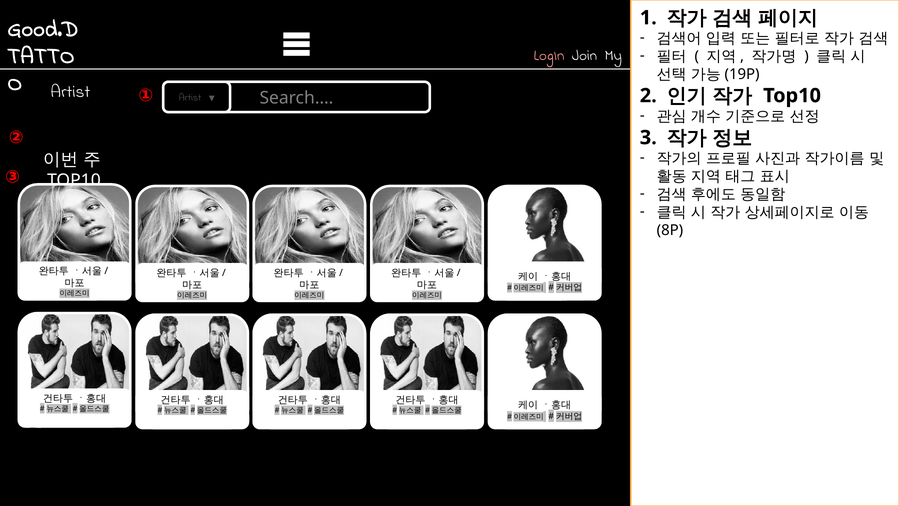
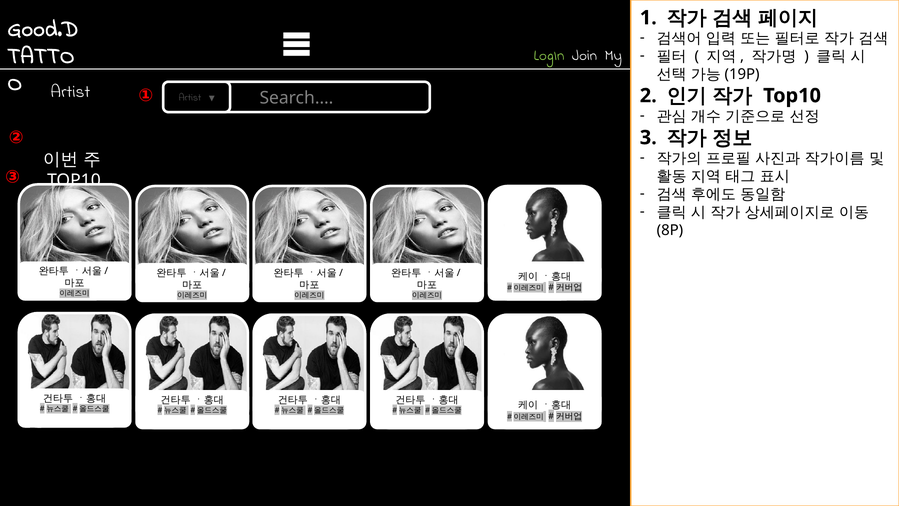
LogIn colour: pink -> light green
